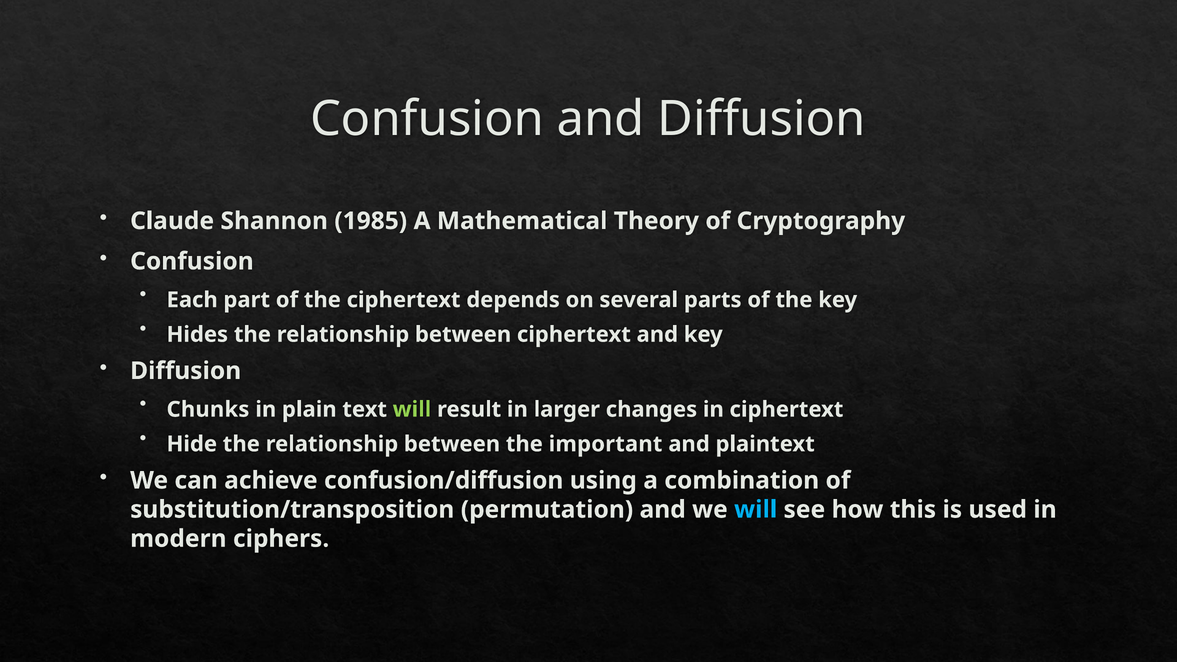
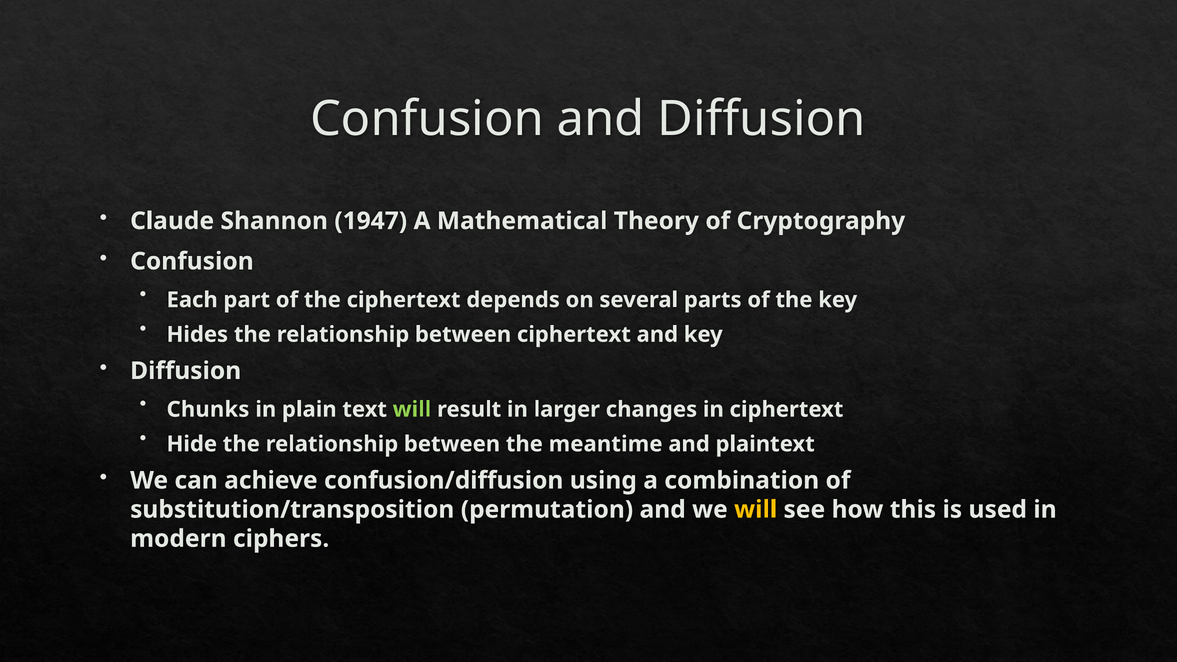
1985: 1985 -> 1947
important: important -> meantime
will at (756, 510) colour: light blue -> yellow
